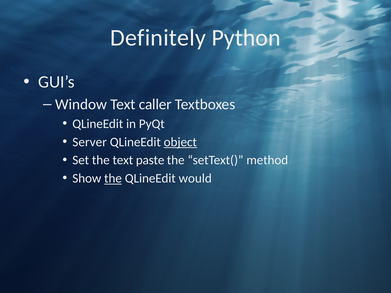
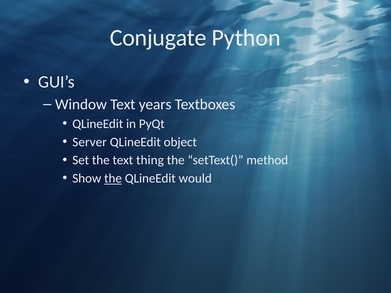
Definitely: Definitely -> Conjugate
caller: caller -> years
object underline: present -> none
paste: paste -> thing
